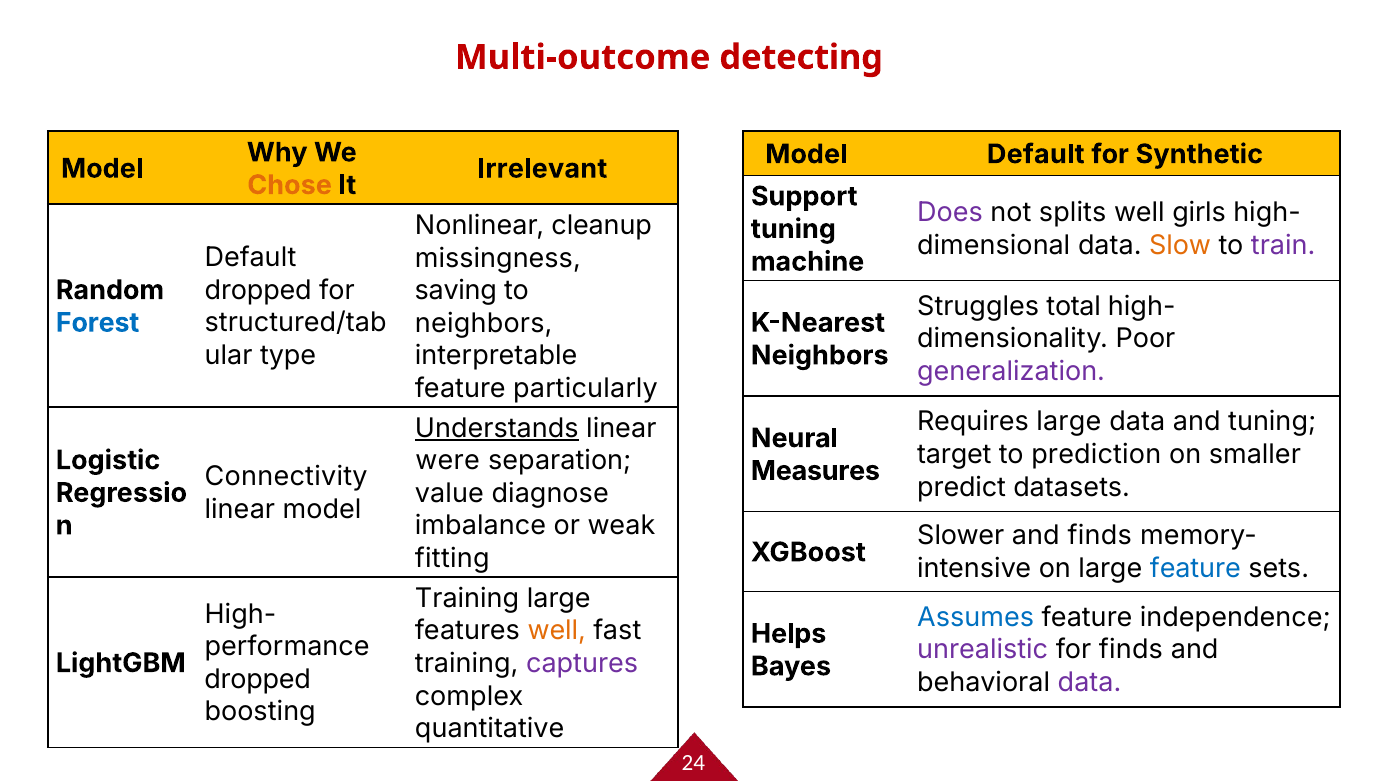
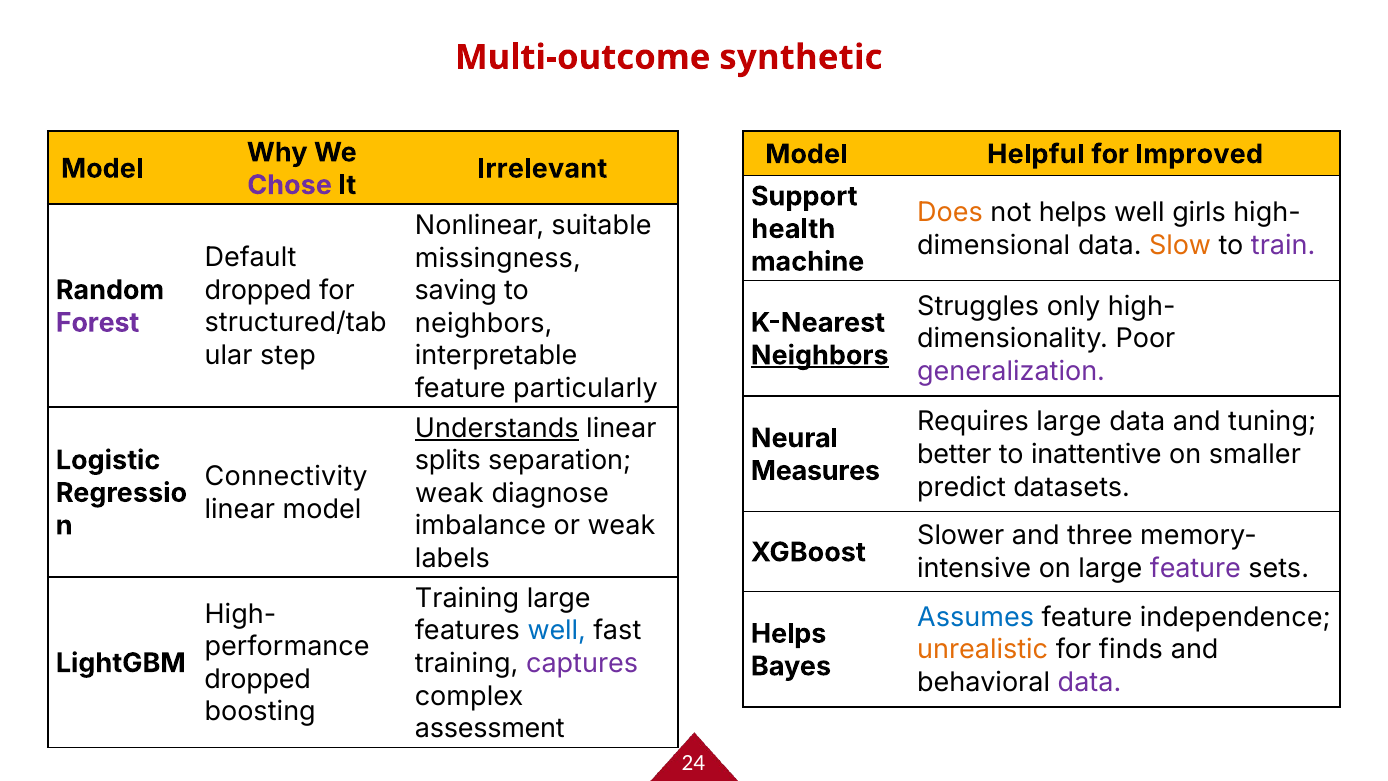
detecting: detecting -> synthetic
Default at (1036, 154): Default -> Helpful
Synthetic: Synthetic -> Improved
Chose colour: orange -> purple
Does colour: purple -> orange
not splits: splits -> helps
cleanup: cleanup -> suitable
tuning at (793, 229): tuning -> health
total: total -> only
Forest colour: blue -> purple
type: type -> step
Neighbors at (820, 355) underline: none -> present
target: target -> better
prediction: prediction -> inattentive
were: were -> splits
value at (449, 493): value -> weak
and finds: finds -> three
fitting: fitting -> labels
feature at (1195, 568) colour: blue -> purple
well at (557, 631) colour: orange -> blue
unrealistic colour: purple -> orange
quantitative: quantitative -> assessment
